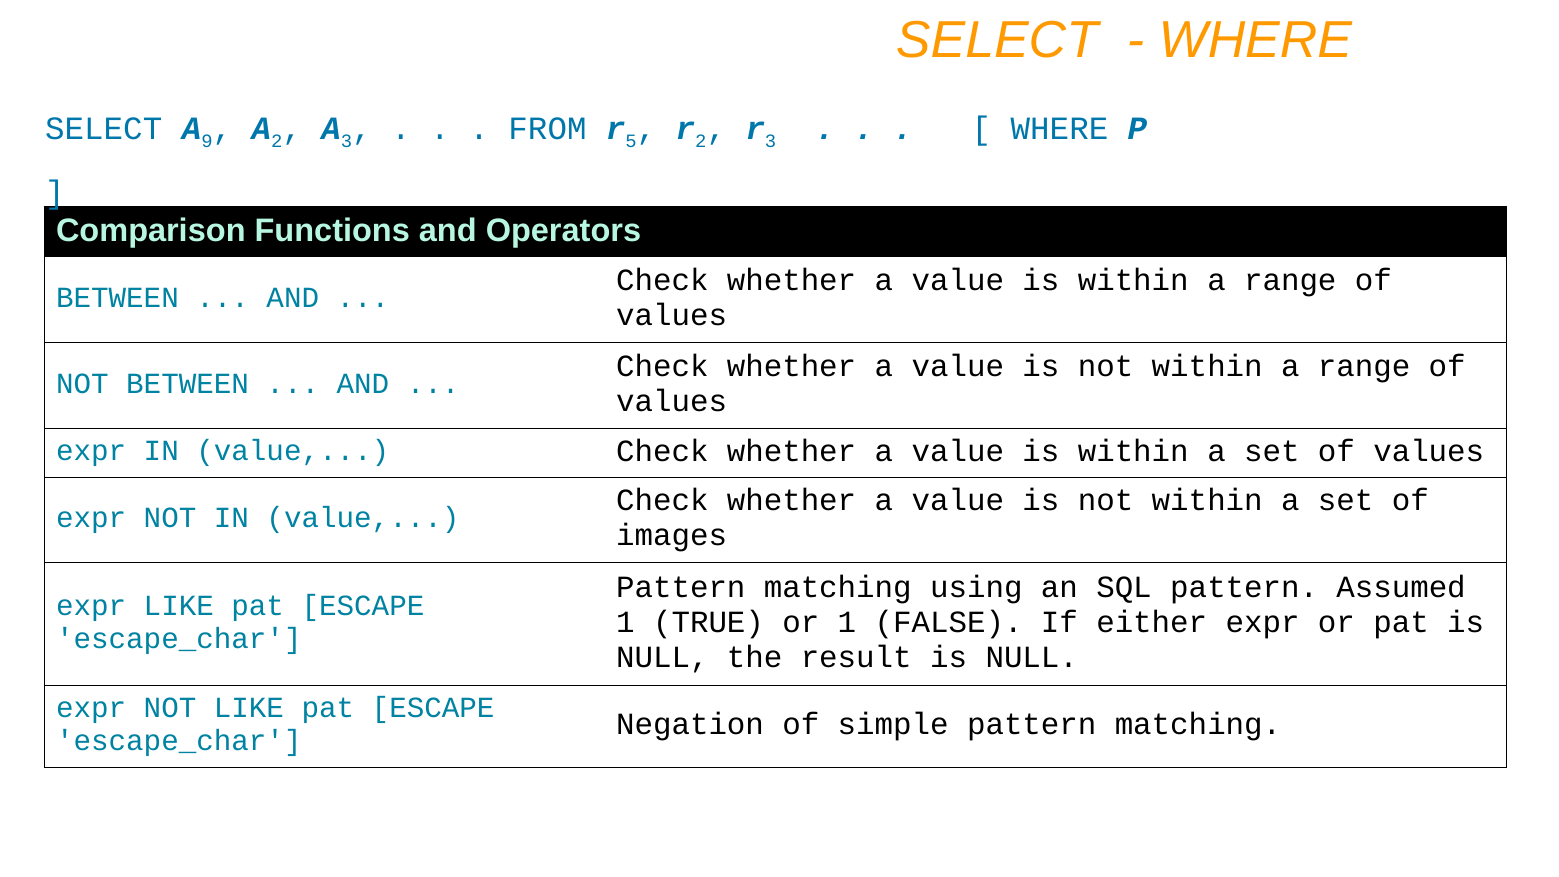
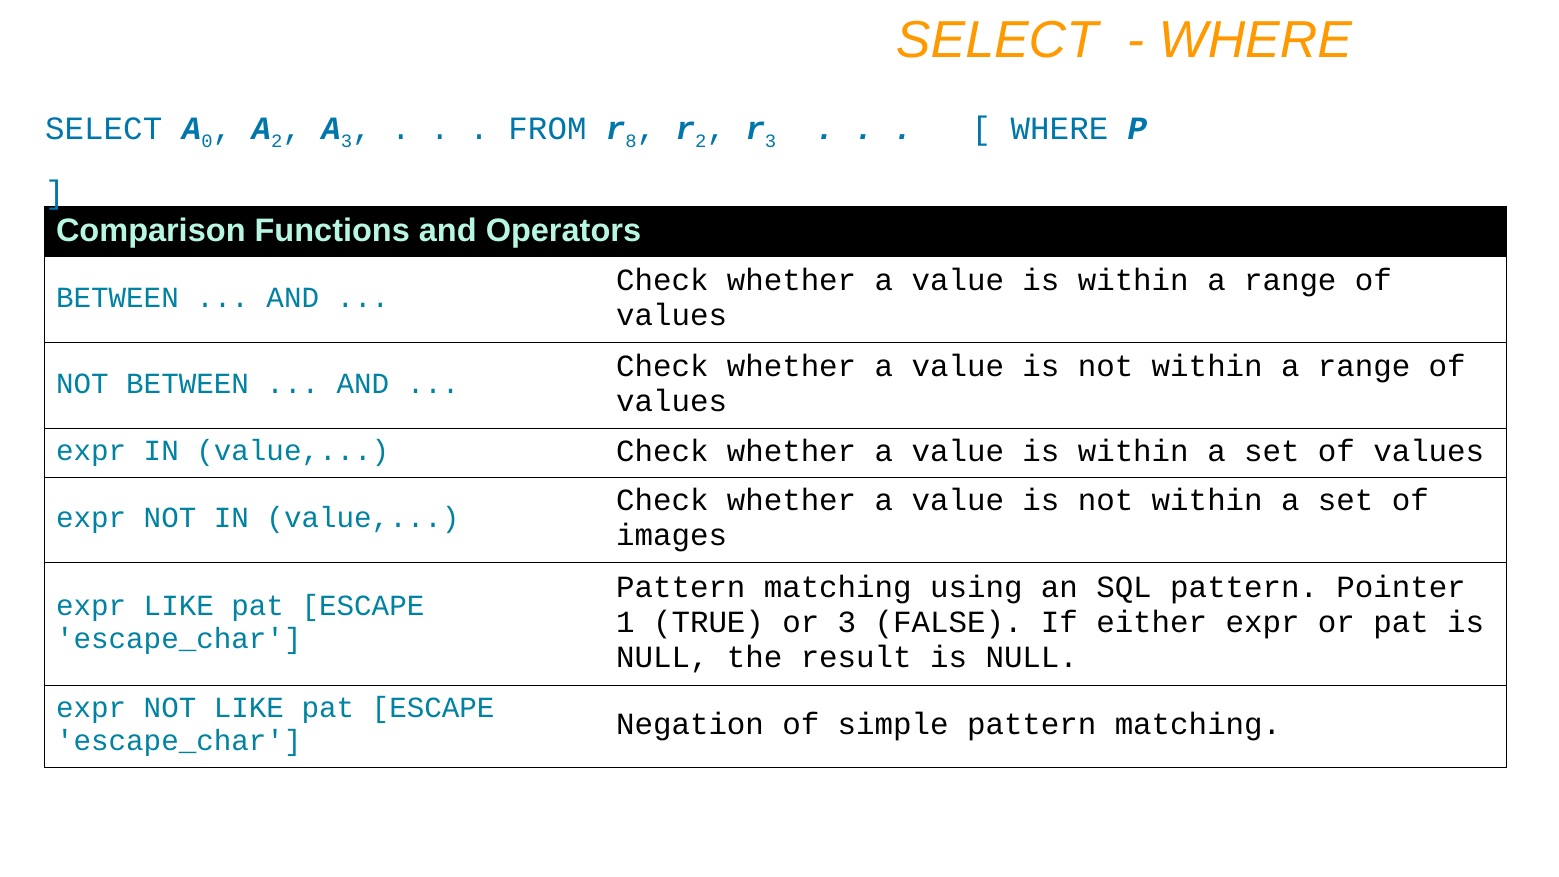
9: 9 -> 0
5: 5 -> 8
Assumed: Assumed -> Pointer
or 1: 1 -> 3
